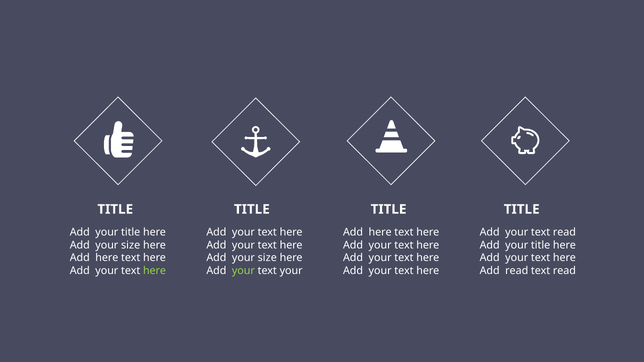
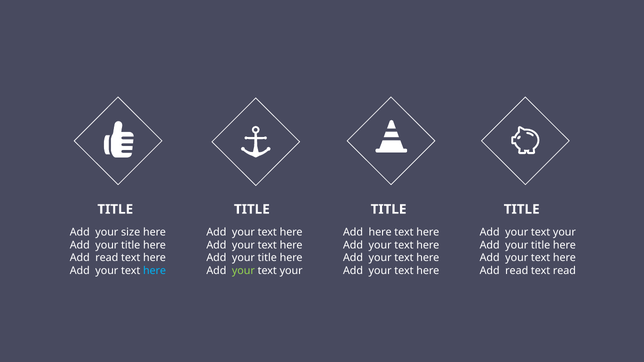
title at (131, 232): title -> size
read at (564, 232): read -> your
size at (131, 245): size -> title
here at (107, 258): here -> read
size at (267, 258): size -> title
here at (155, 271) colour: light green -> light blue
